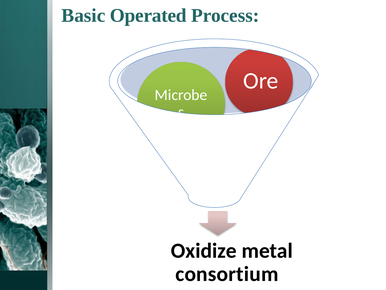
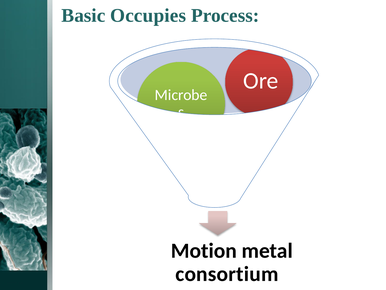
Operated: Operated -> Occupies
Oxidize: Oxidize -> Motion
